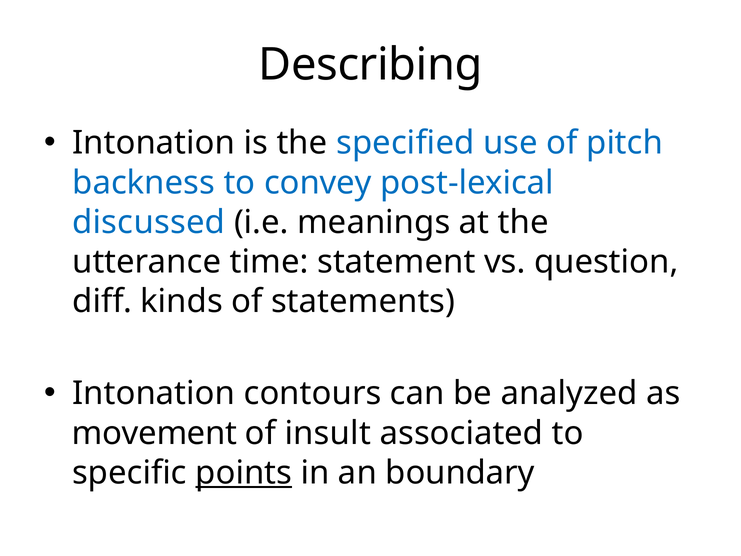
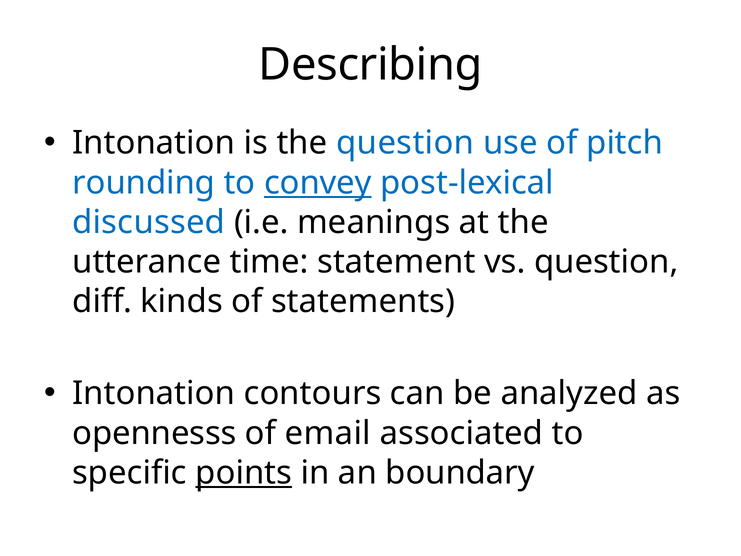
the specified: specified -> question
backness: backness -> rounding
convey underline: none -> present
movement: movement -> opennesss
insult: insult -> email
